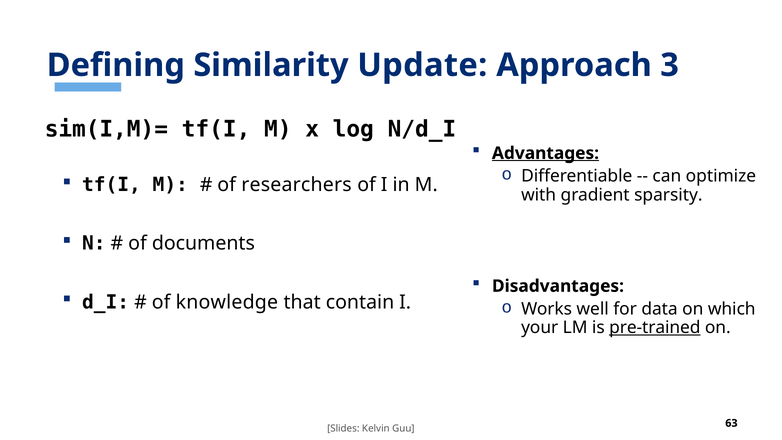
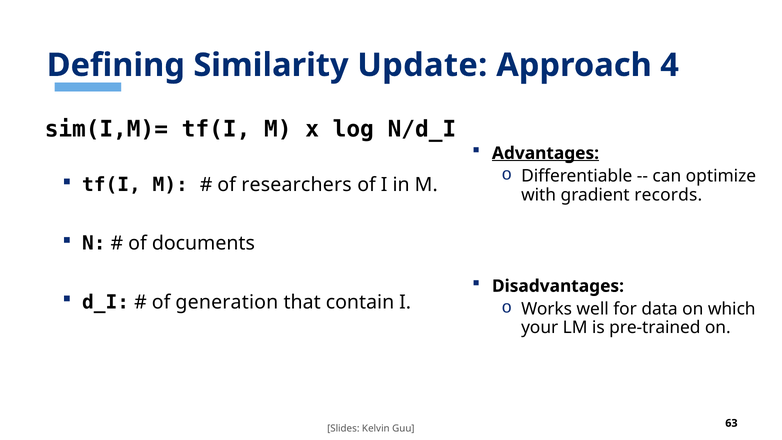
3: 3 -> 4
sparsity: sparsity -> records
knowledge: knowledge -> generation
pre-trained underline: present -> none
